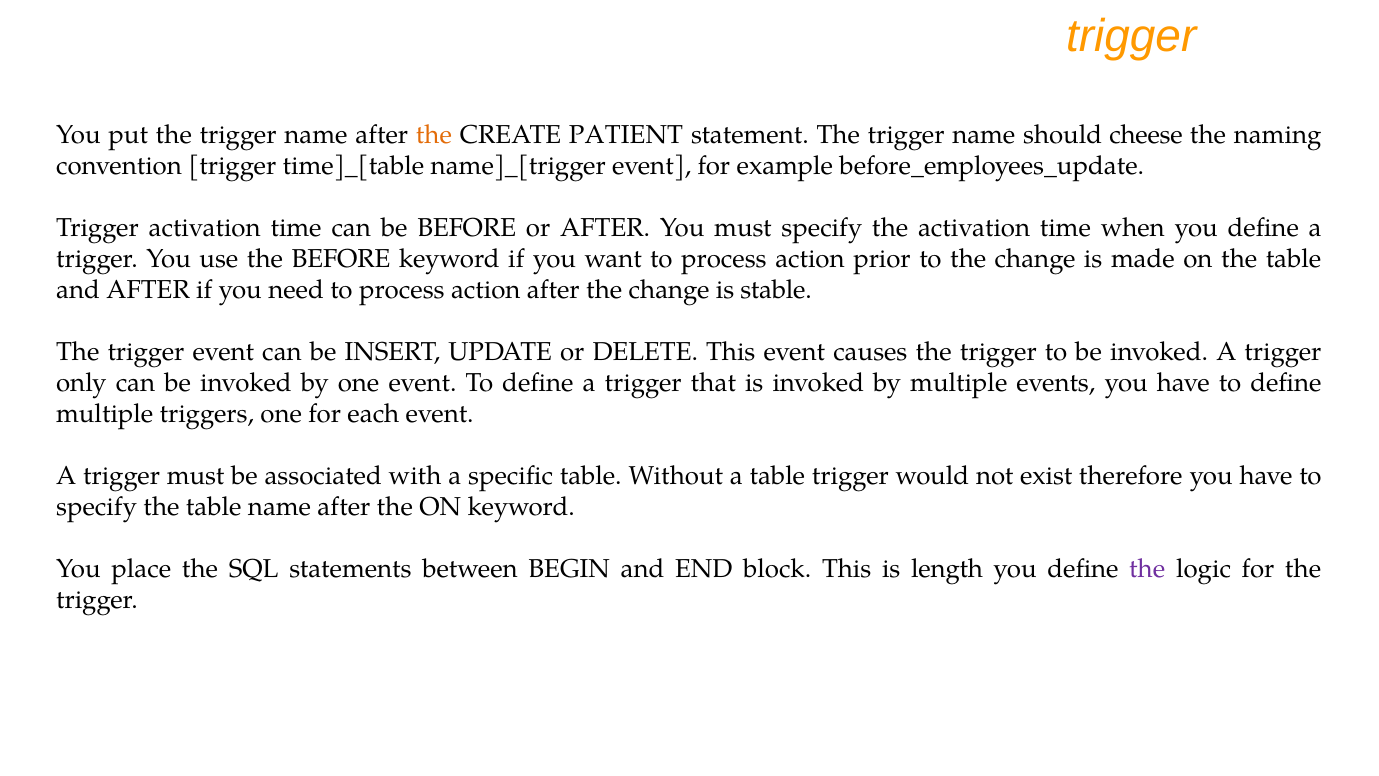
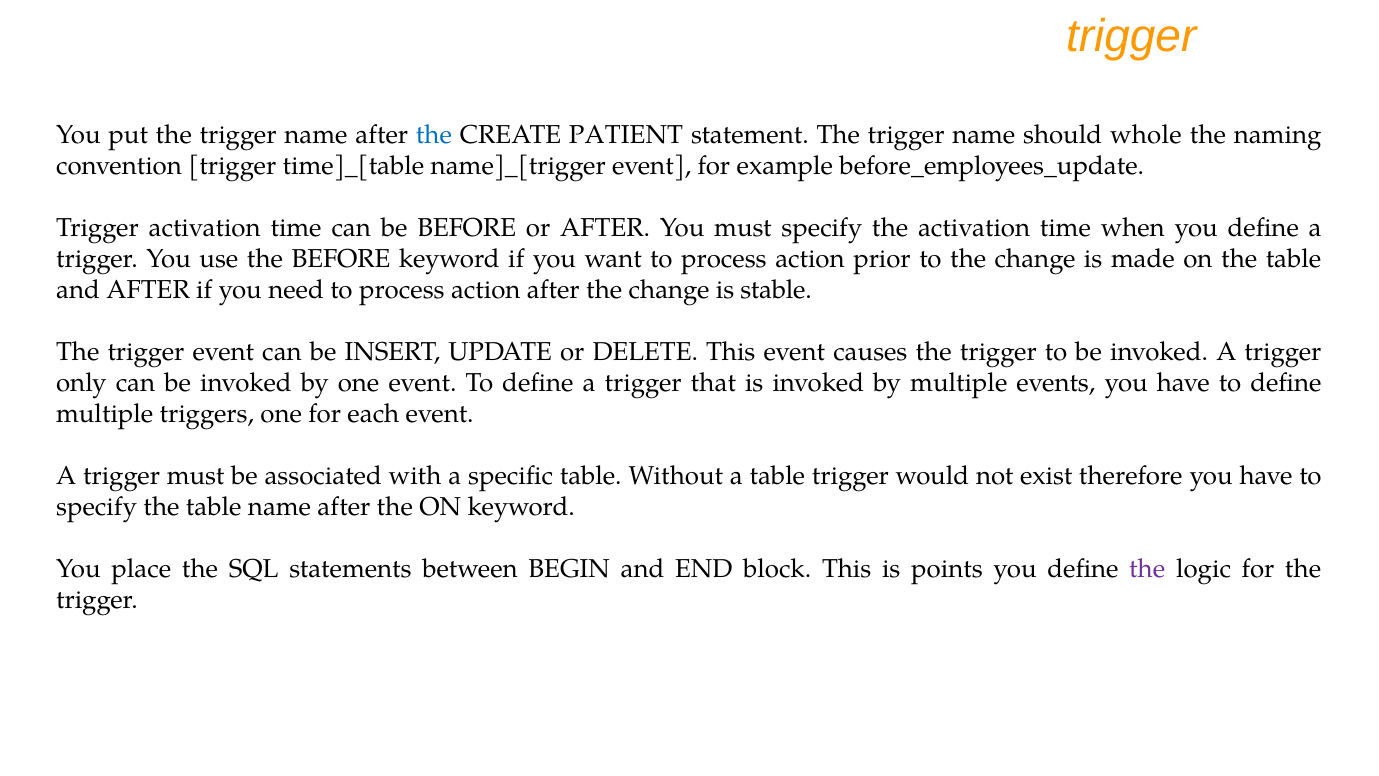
the at (434, 135) colour: orange -> blue
cheese: cheese -> whole
length: length -> points
